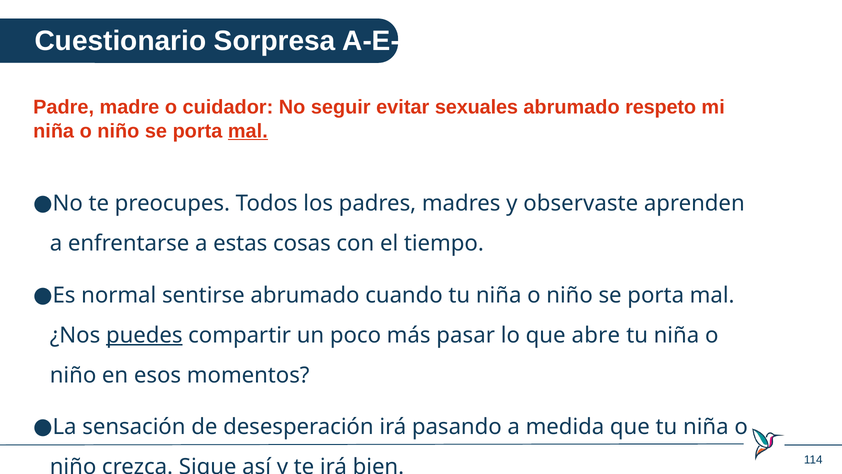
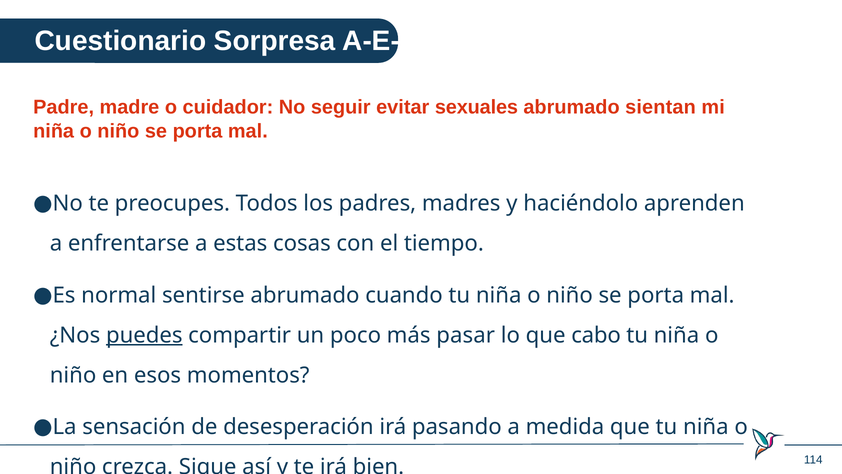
respeto: respeto -> sientan
mal at (248, 131) underline: present -> none
observaste: observaste -> haciéndolo
abre: abre -> cabo
